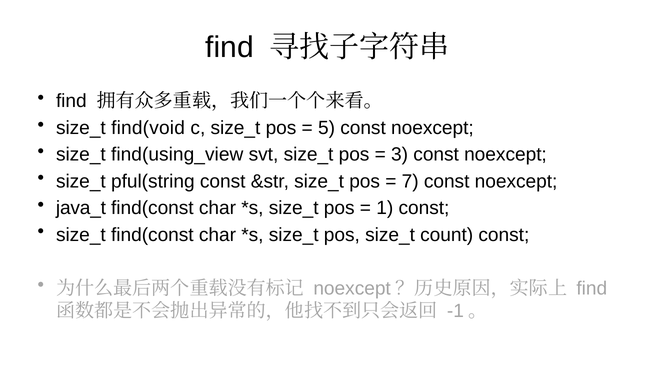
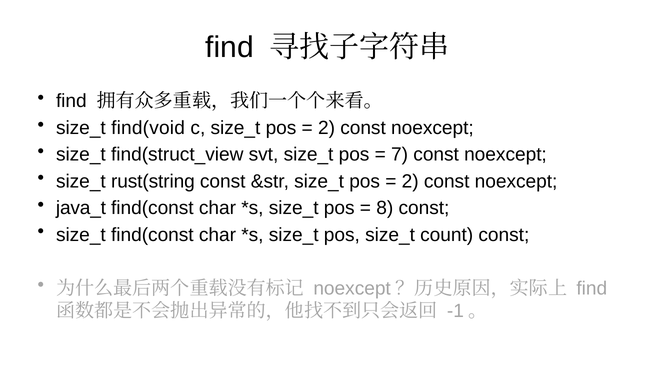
5 at (327, 128): 5 -> 2
find(using_view: find(using_view -> find(struct_view
3: 3 -> 7
pful(string: pful(string -> rust(string
7 at (410, 181): 7 -> 2
1: 1 -> 8
